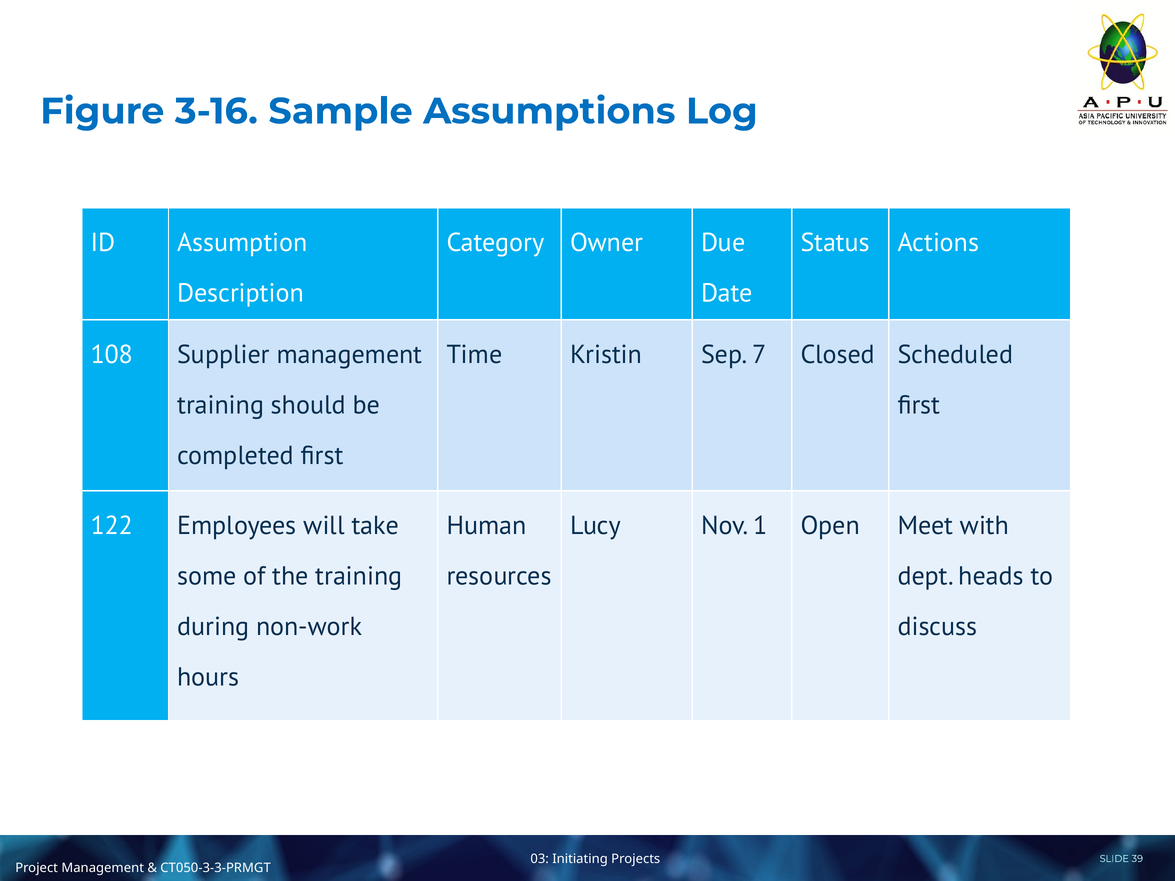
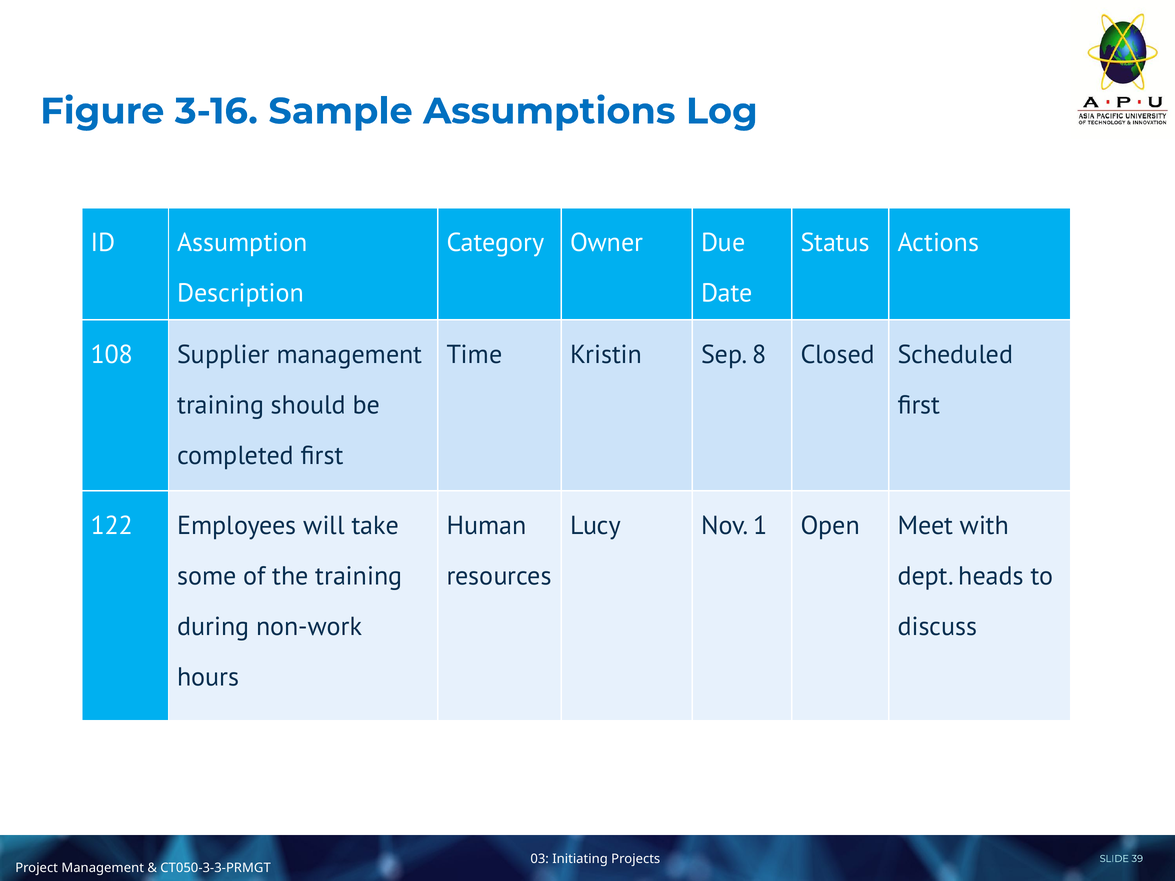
7: 7 -> 8
